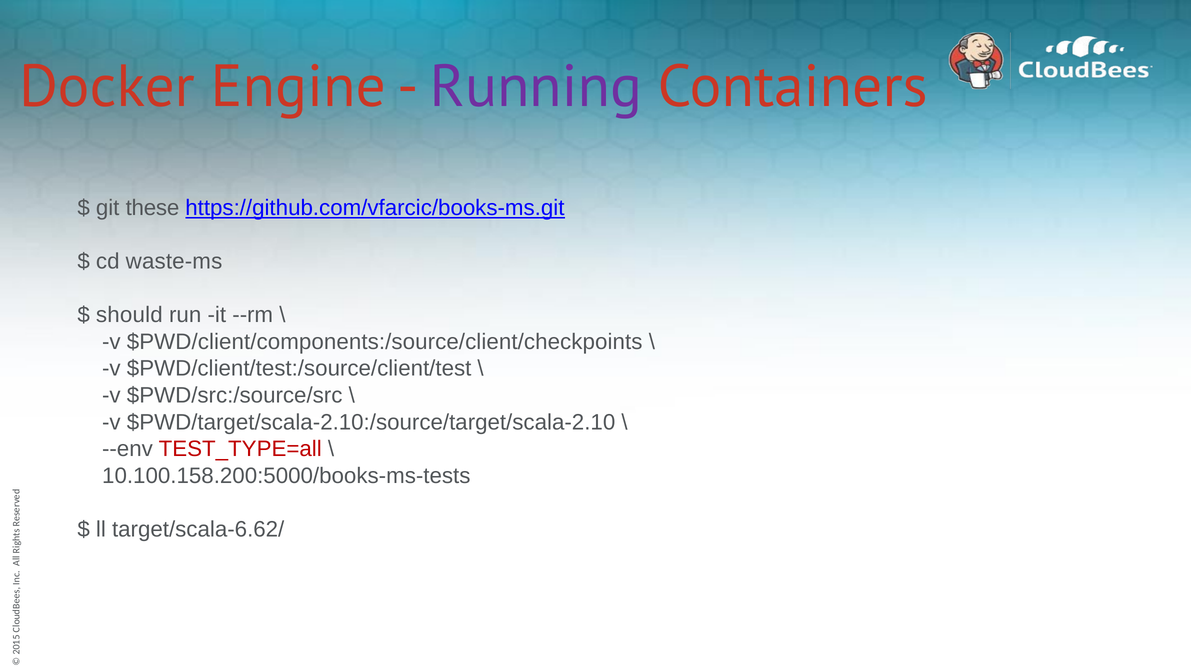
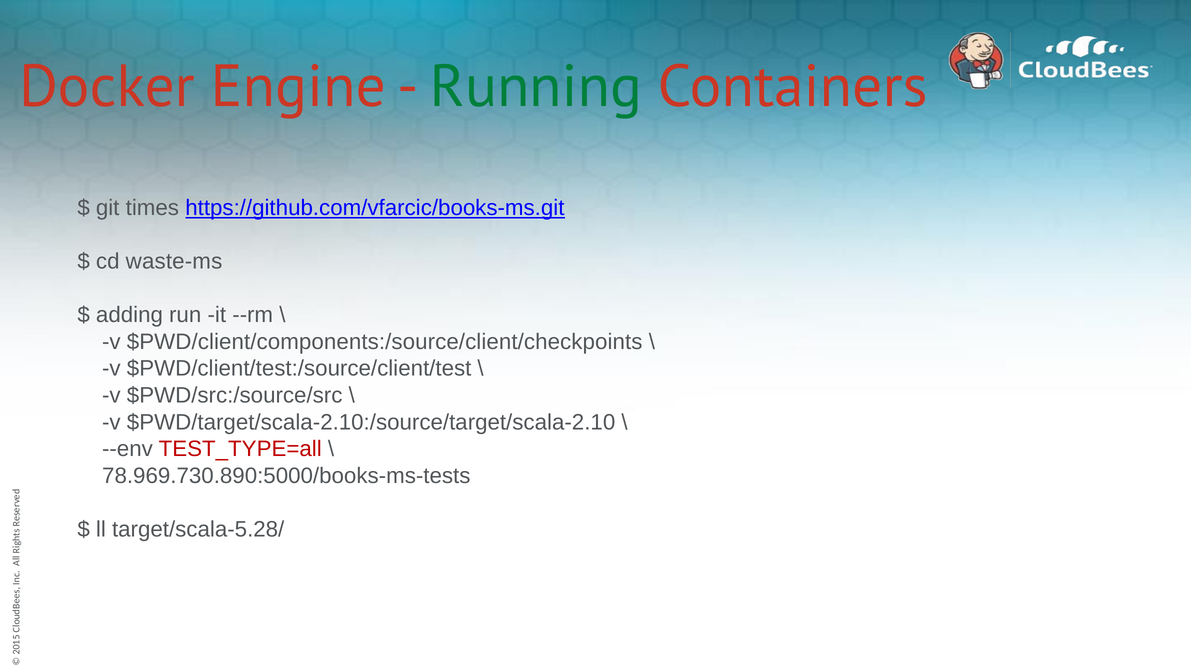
Running colour: purple -> green
these: these -> times
should: should -> adding
10.100.158.200:5000/books-ms-tests: 10.100.158.200:5000/books-ms-tests -> 78.969.730.890:5000/books-ms-tests
target/scala-6.62/: target/scala-6.62/ -> target/scala-5.28/
